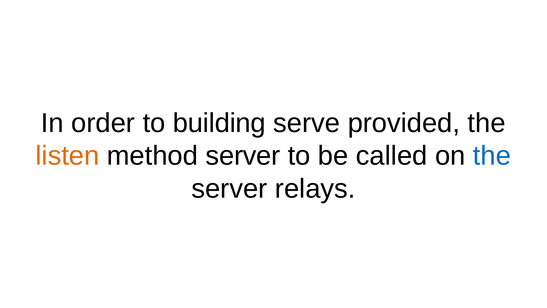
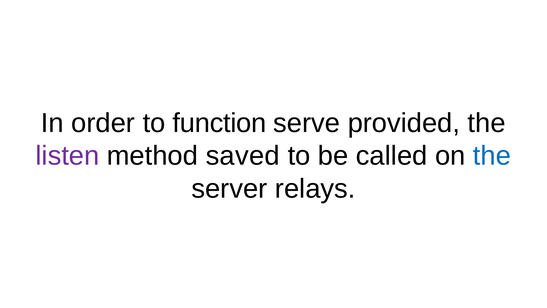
building: building -> function
listen colour: orange -> purple
method server: server -> saved
